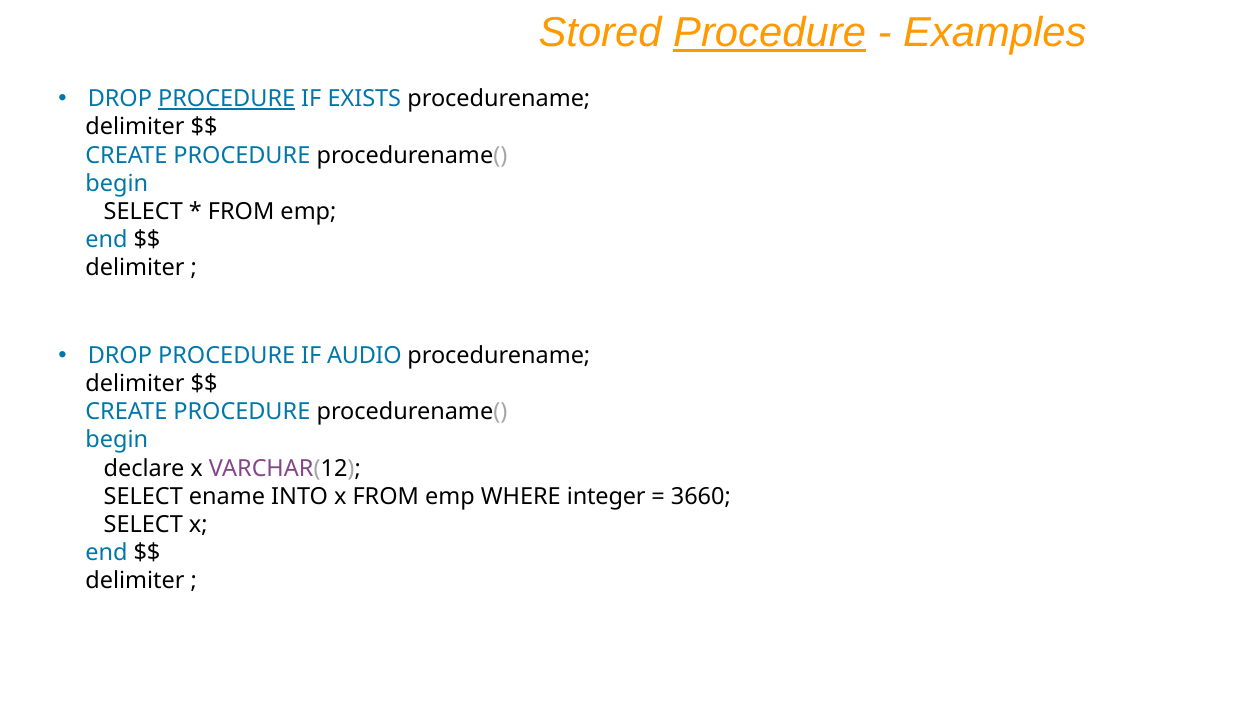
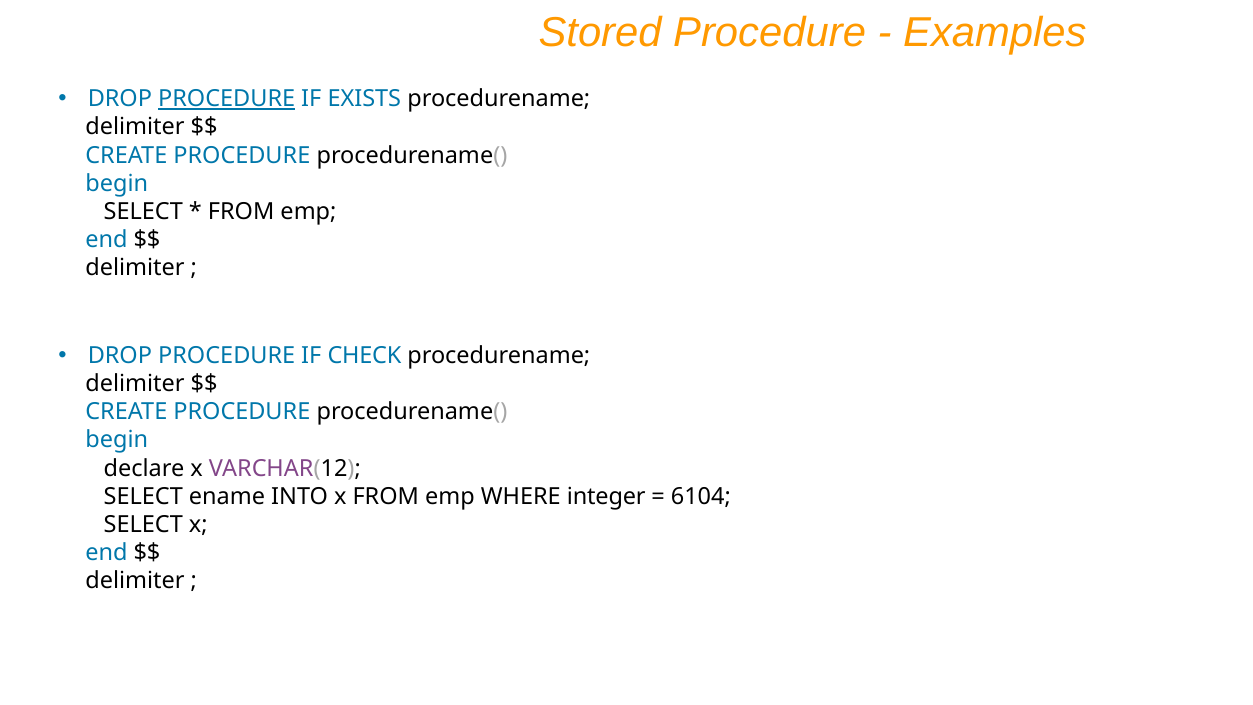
Procedure at (770, 33) underline: present -> none
AUDIO: AUDIO -> CHECK
3660: 3660 -> 6104
